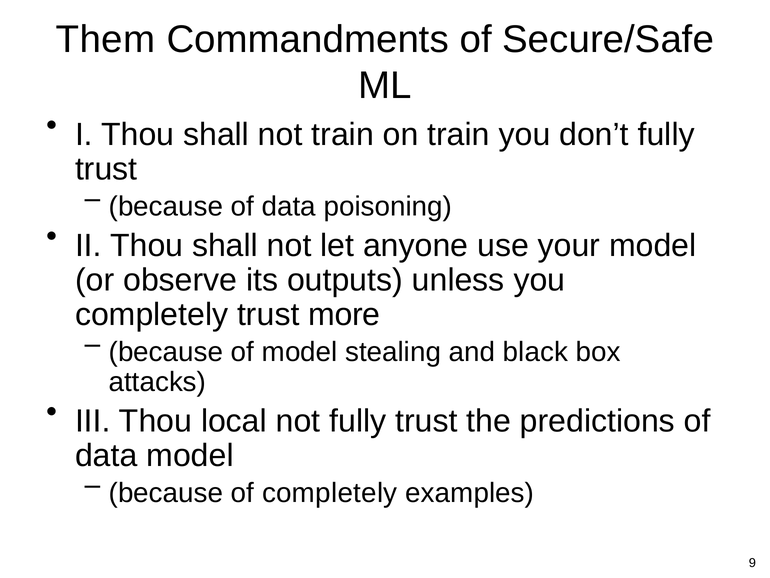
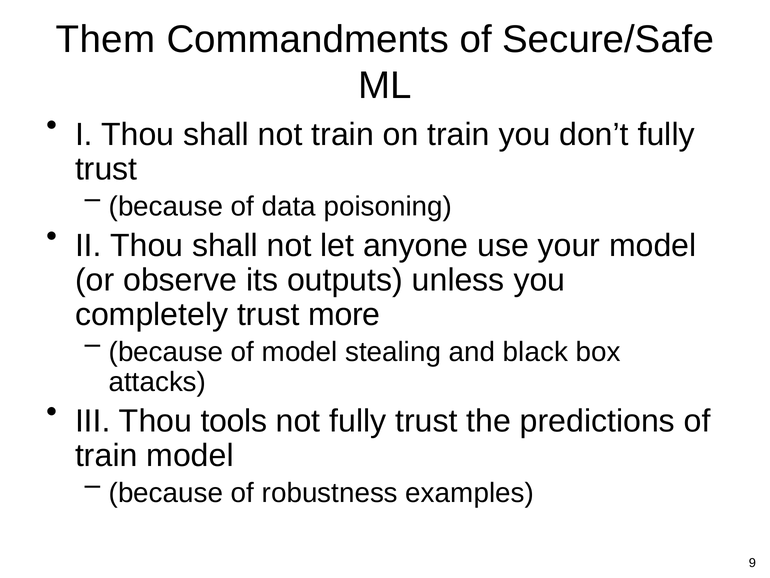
local: local -> tools
data at (106, 455): data -> train
of completely: completely -> robustness
